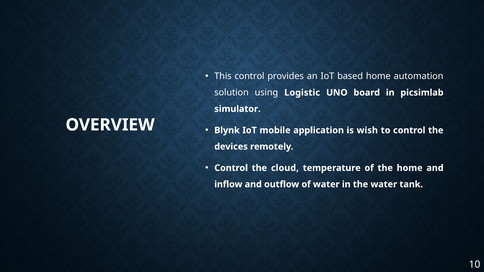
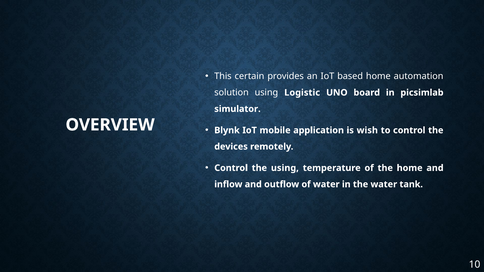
This control: control -> certain
the cloud: cloud -> using
